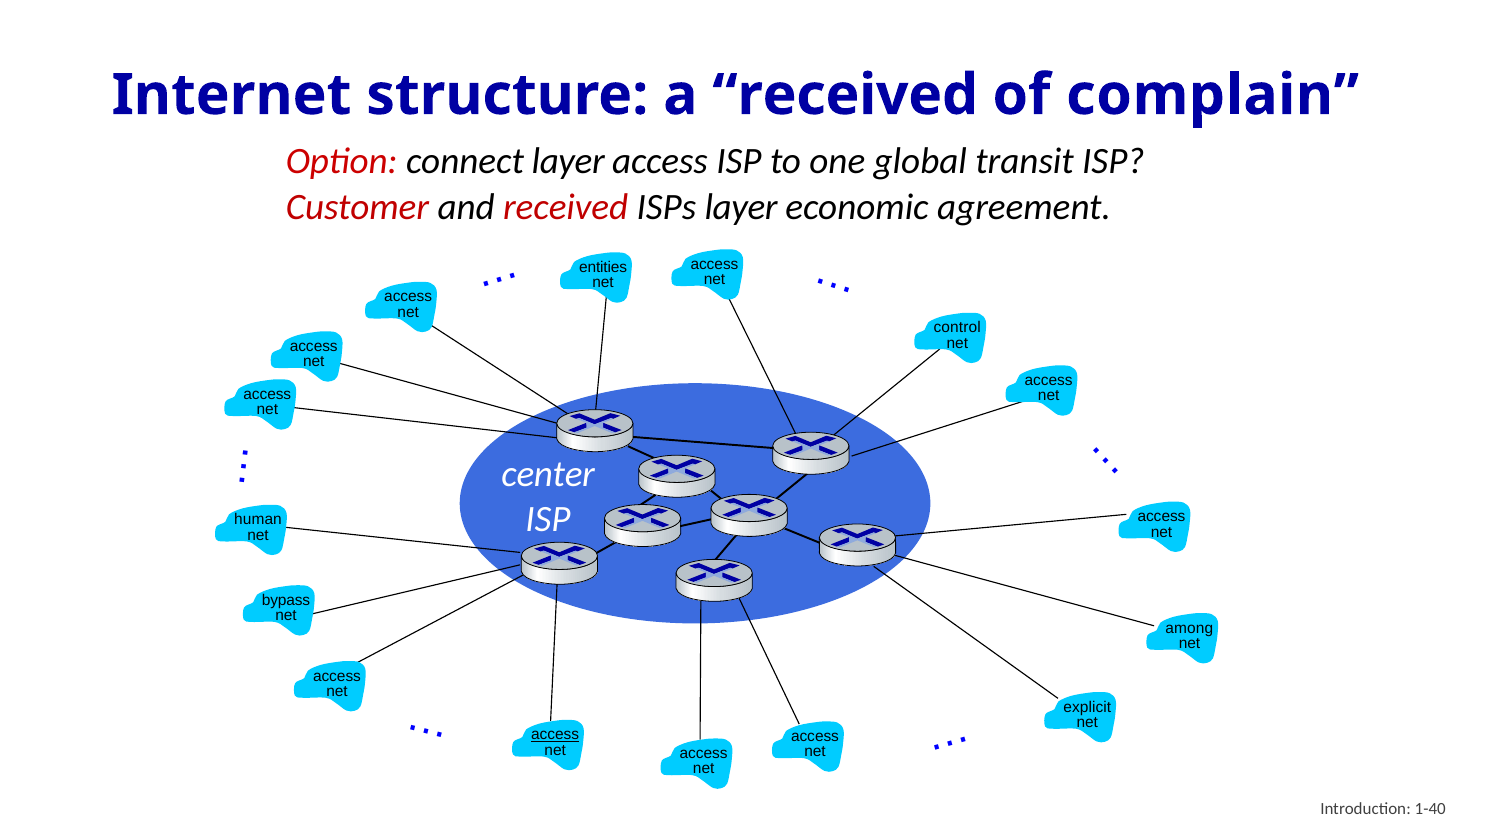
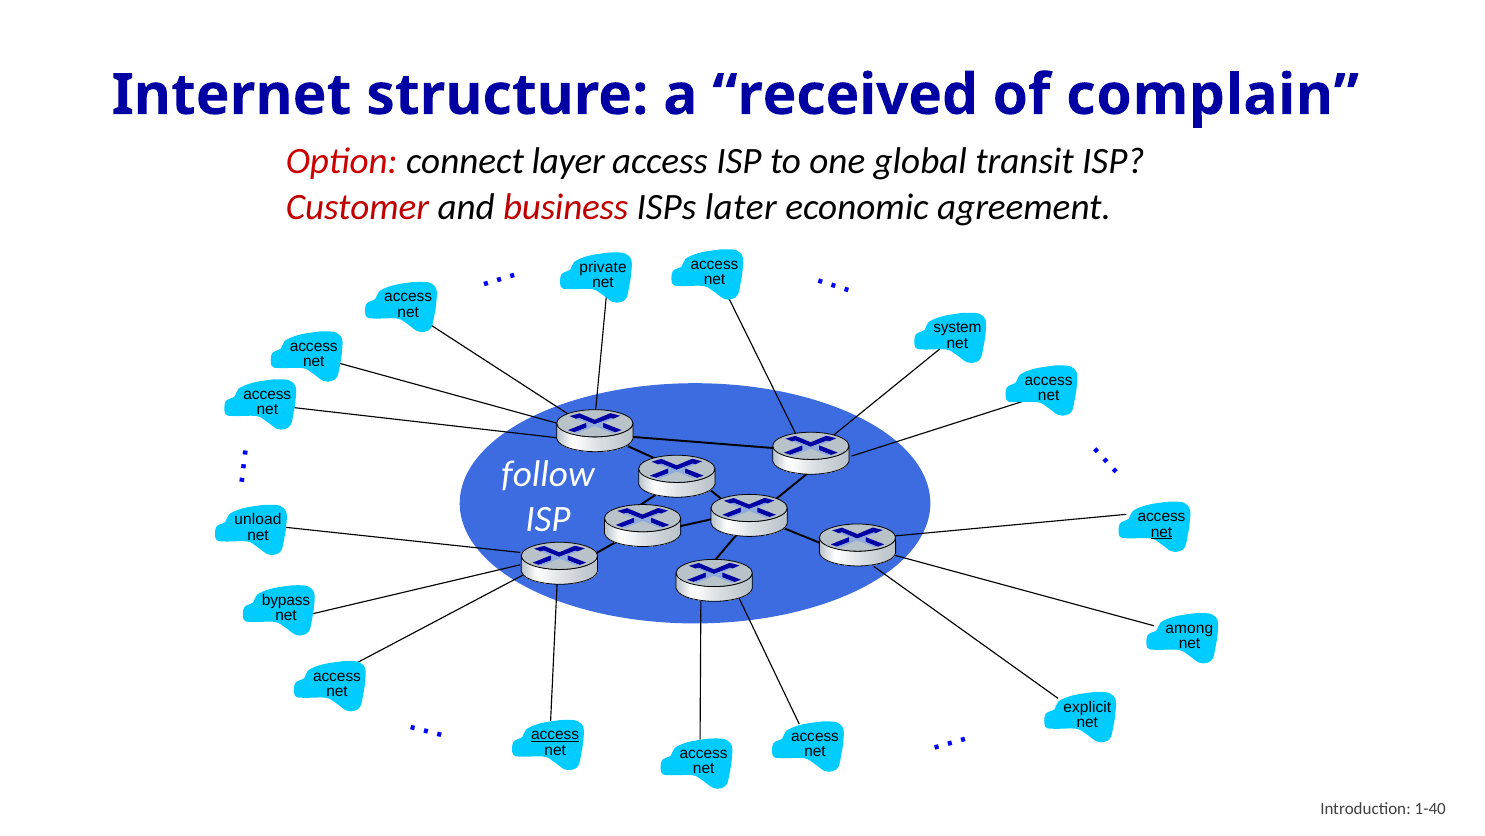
and received: received -> business
ISPs layer: layer -> later
entities: entities -> private
control: control -> system
center: center -> follow
human: human -> unload
net at (1162, 532) underline: none -> present
